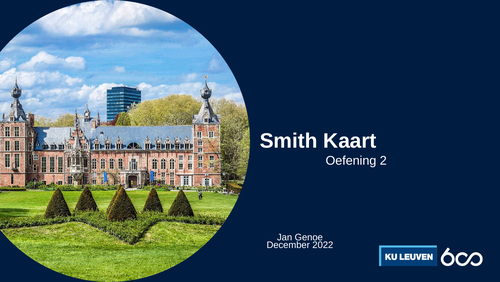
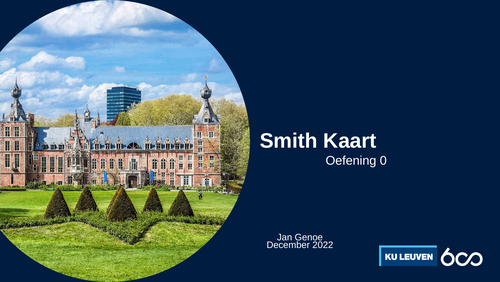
2: 2 -> 0
